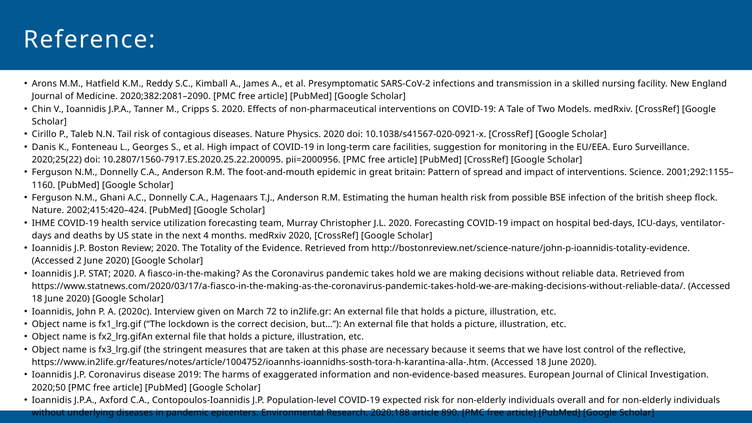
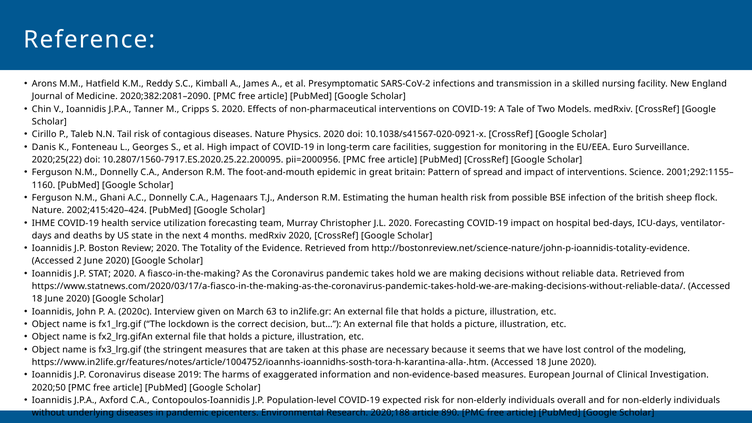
72: 72 -> 63
reflective: reflective -> modeling
